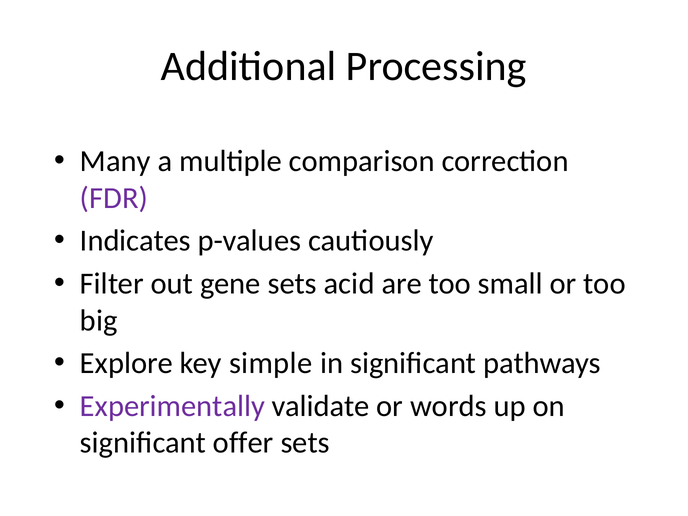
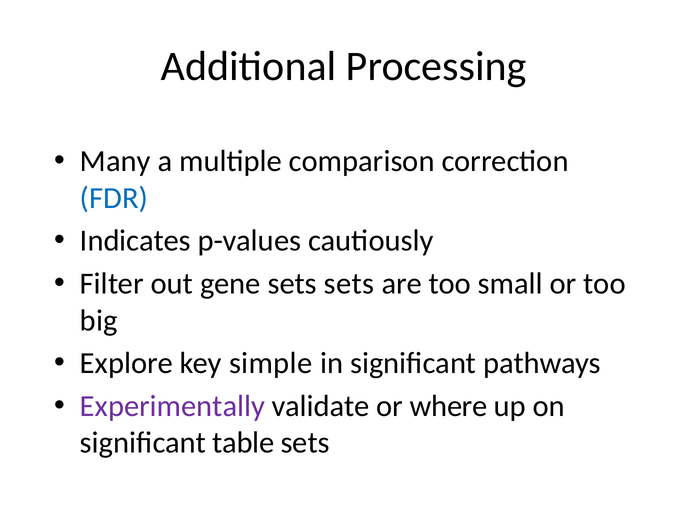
FDR colour: purple -> blue
sets acid: acid -> sets
words: words -> where
offer: offer -> table
